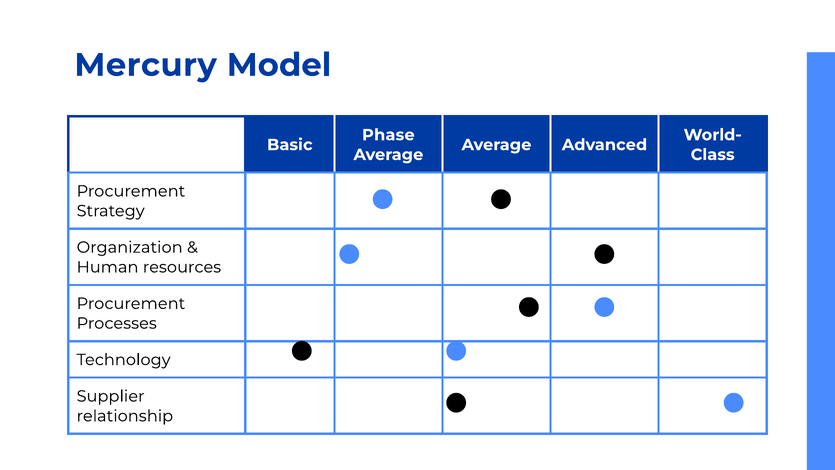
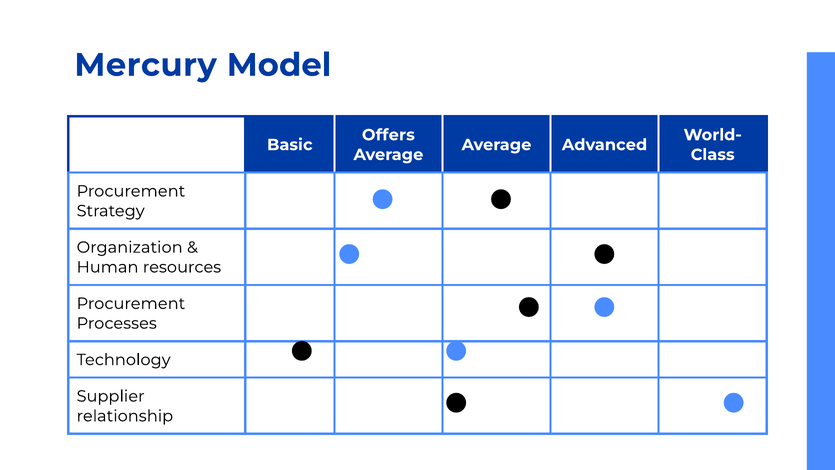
Phase: Phase -> Offers
